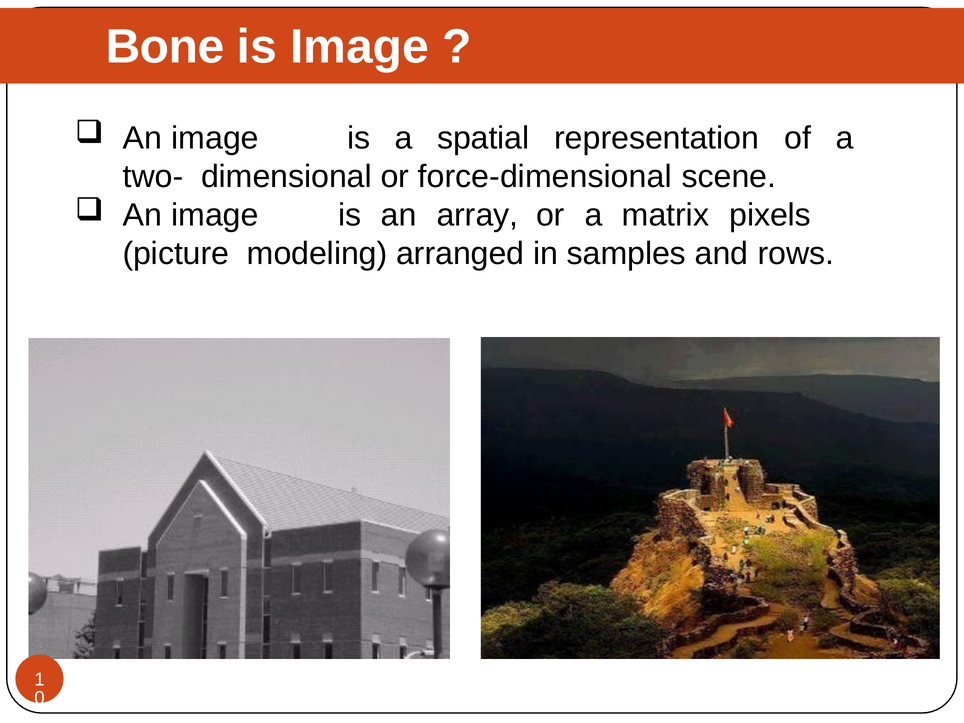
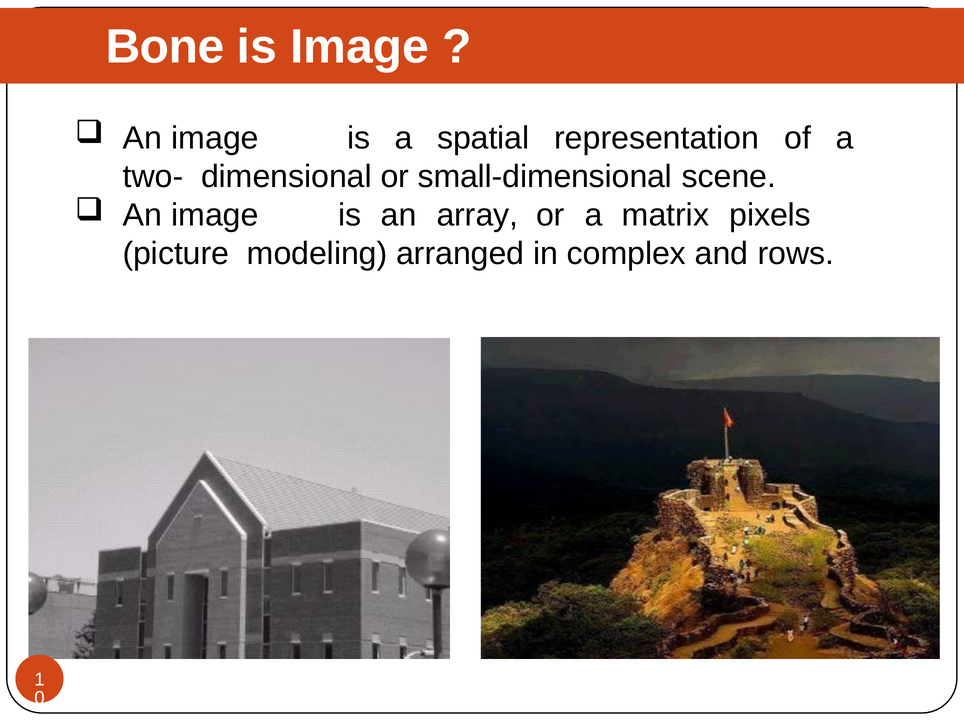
force-dimensional: force-dimensional -> small-dimensional
samples: samples -> complex
